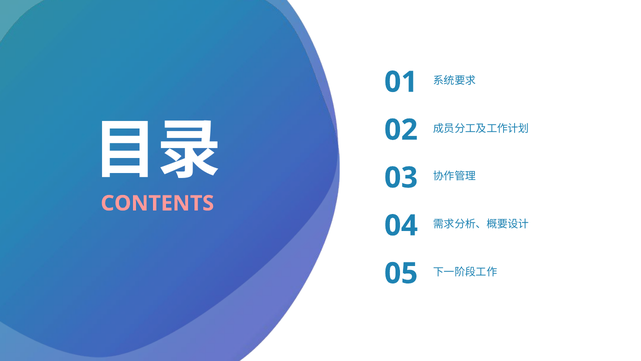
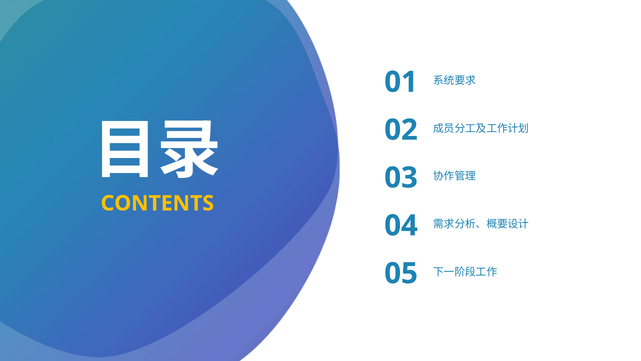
CONTENTS colour: pink -> yellow
